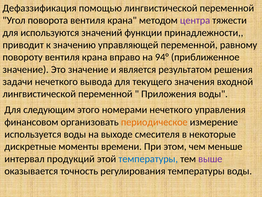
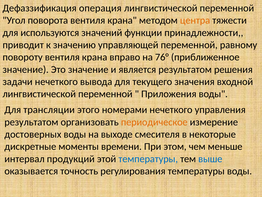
помощью: помощью -> операция
центра colour: purple -> orange
94°: 94° -> 76°
следующим: следующим -> трансляции
финансовом at (31, 122): финансовом -> результатом
используется: используется -> достоверных
выше colour: purple -> blue
